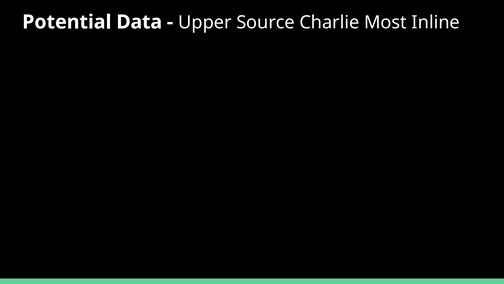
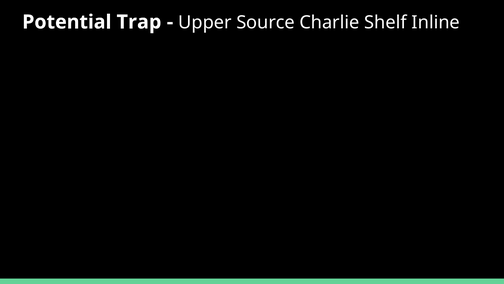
Data: Data -> Trap
Most: Most -> Shelf
